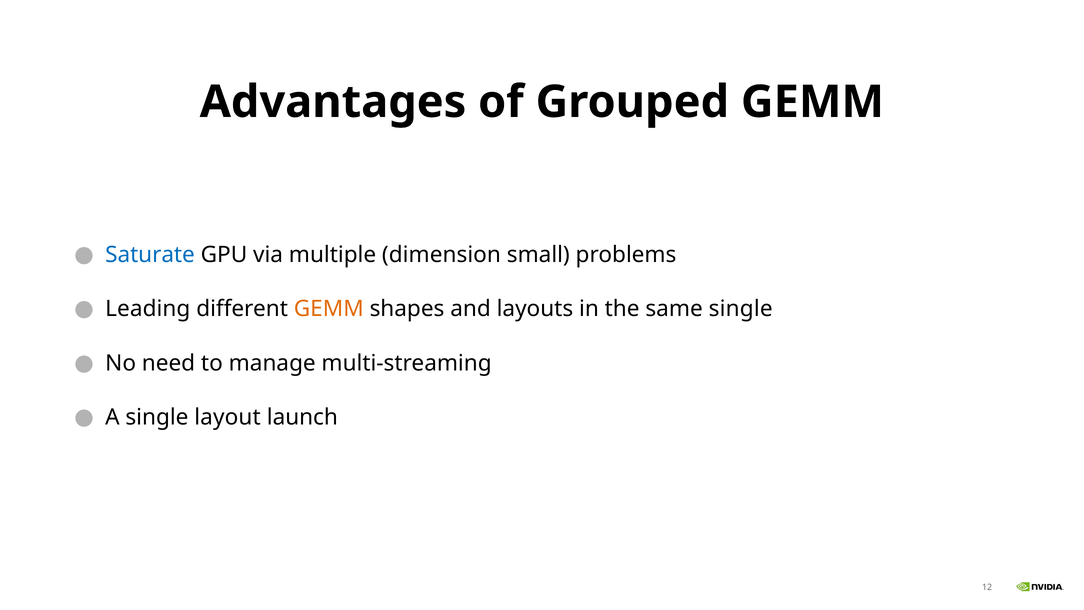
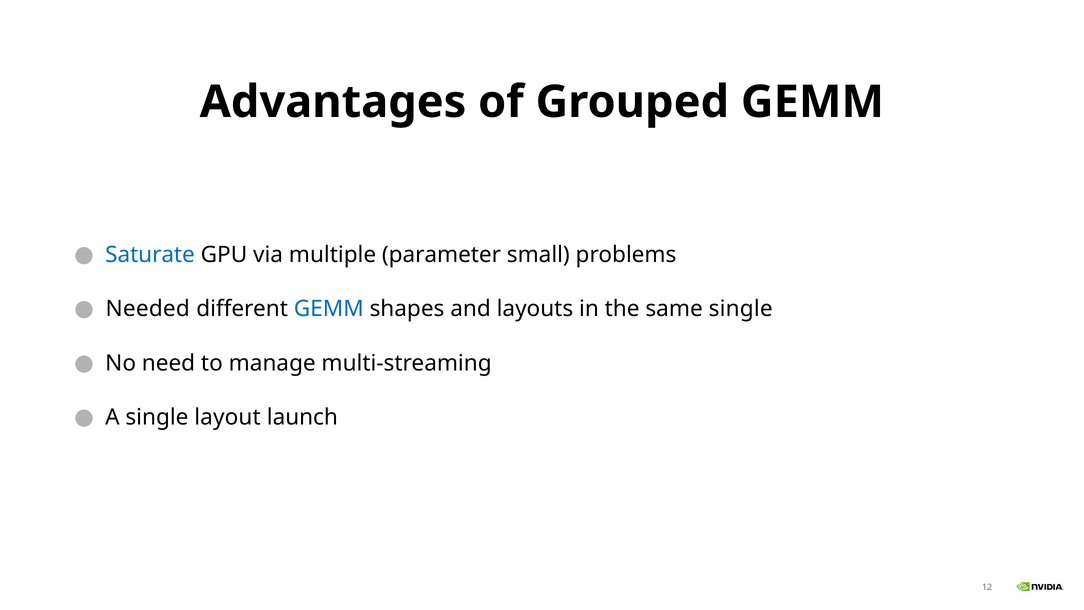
dimension: dimension -> parameter
Leading: Leading -> Needed
GEMM at (329, 309) colour: orange -> blue
